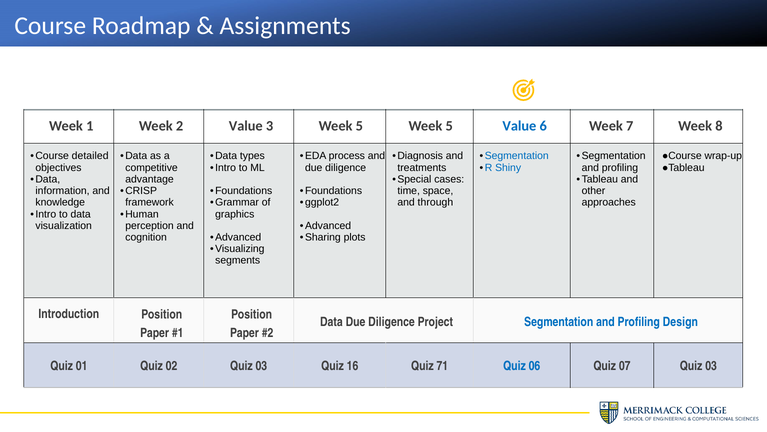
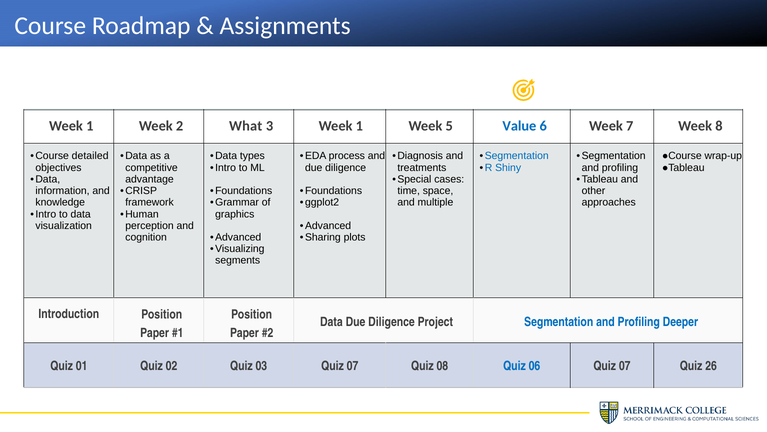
2 Value: Value -> What
3 Week 5: 5 -> 1
through: through -> multiple
Design: Design -> Deeper
03 Quiz 16: 16 -> 07
71: 71 -> 08
07 Quiz 03: 03 -> 26
